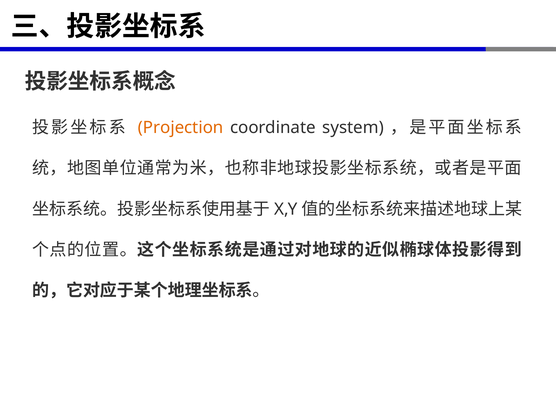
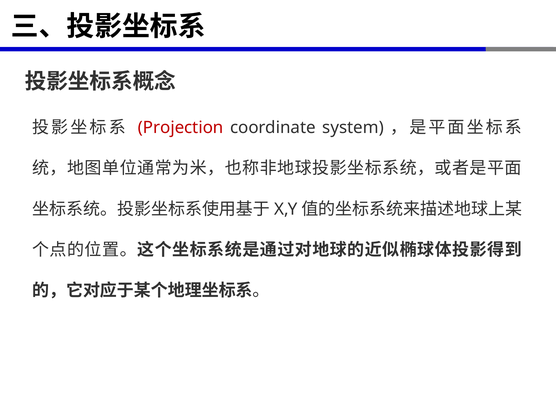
Projection colour: orange -> red
